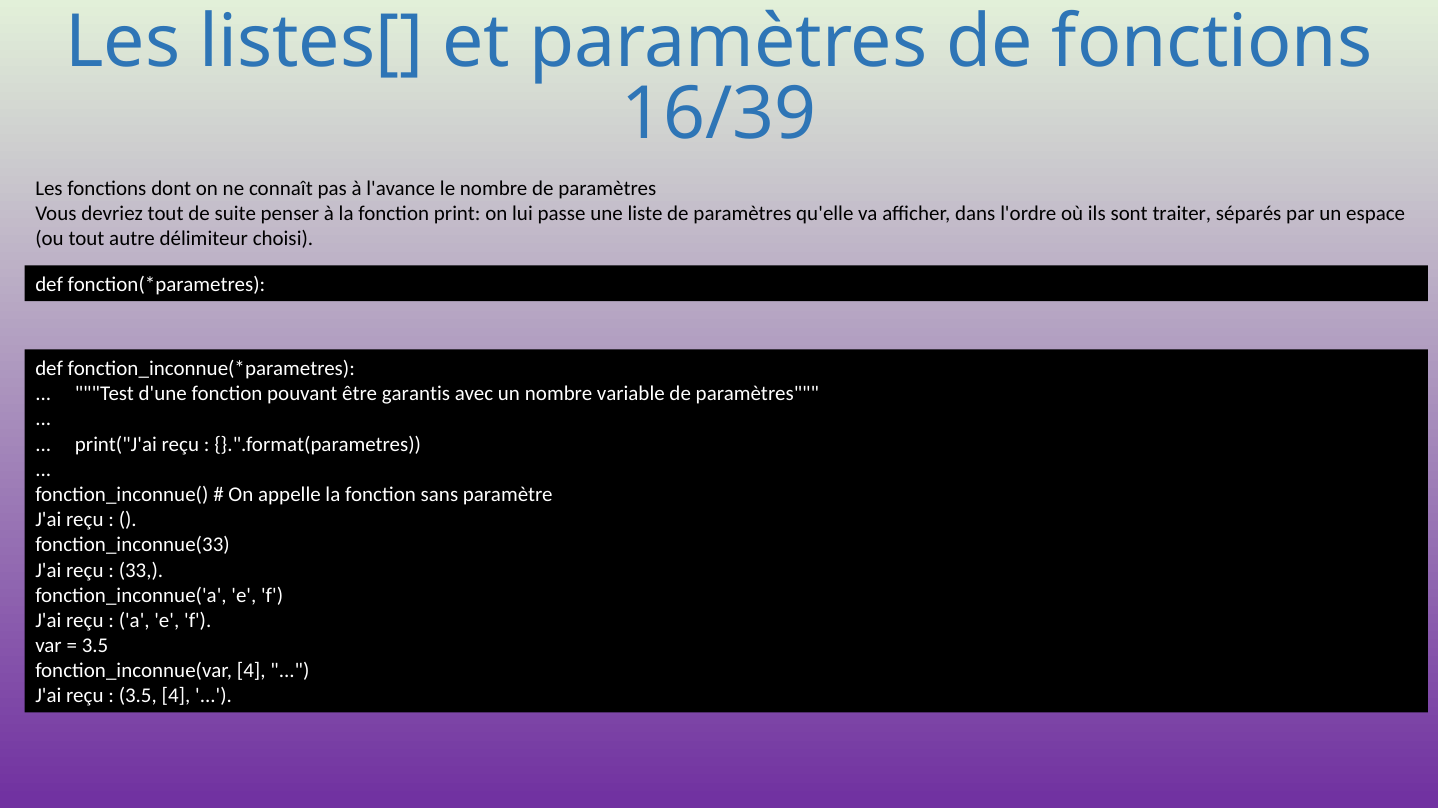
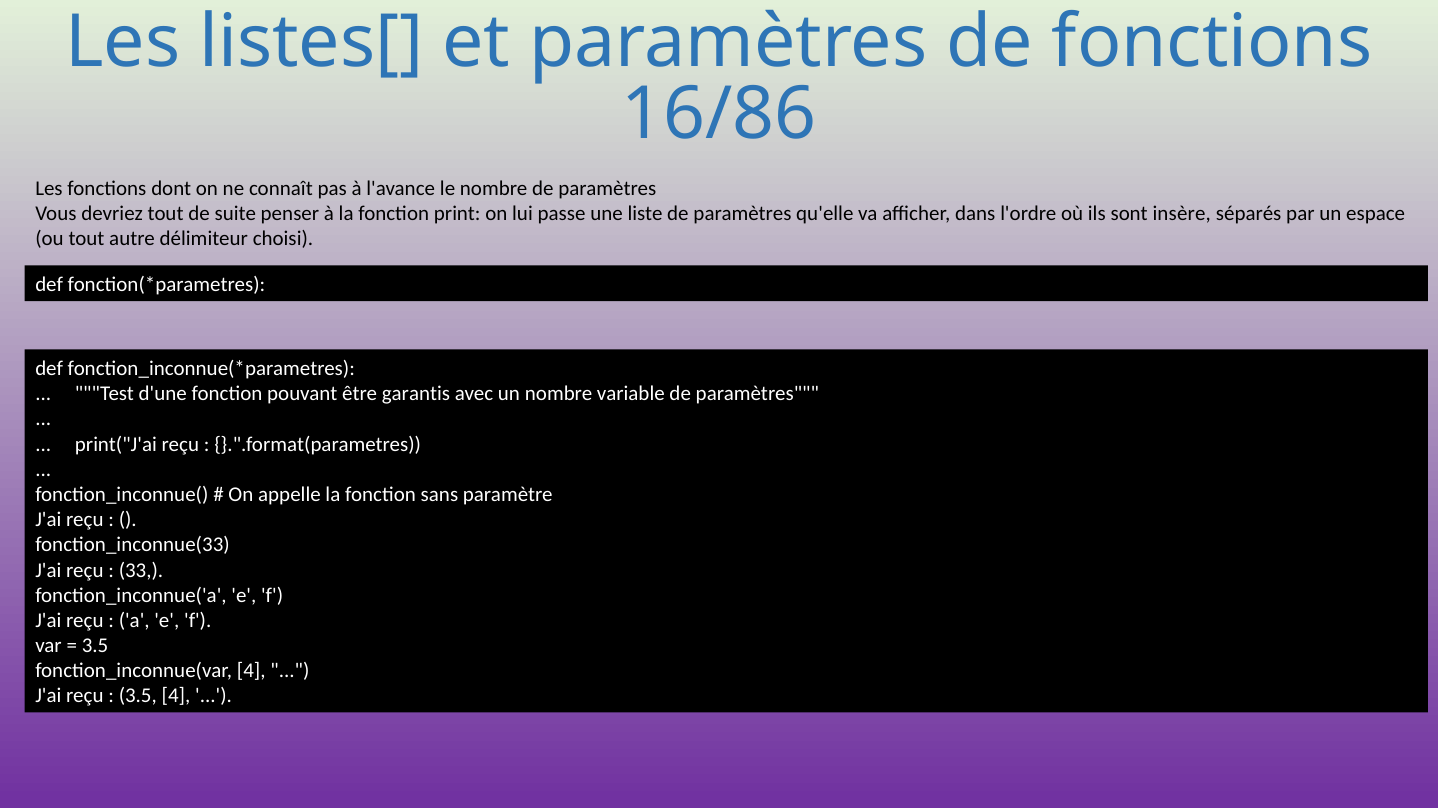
16/39: 16/39 -> 16/86
traiter: traiter -> insère
